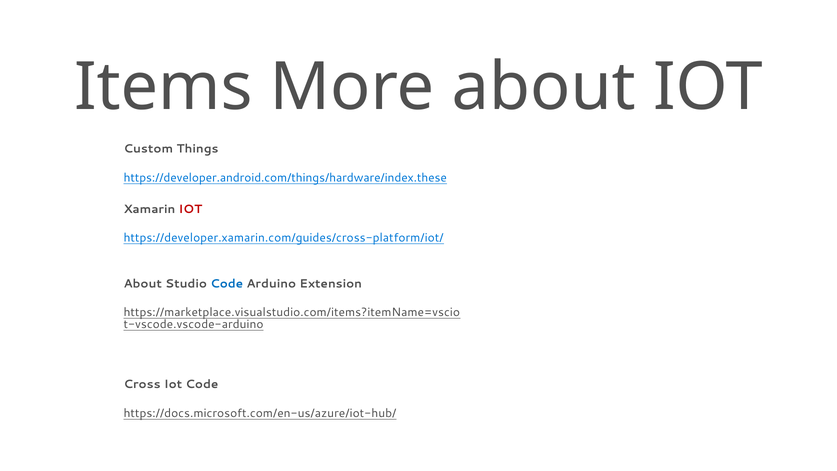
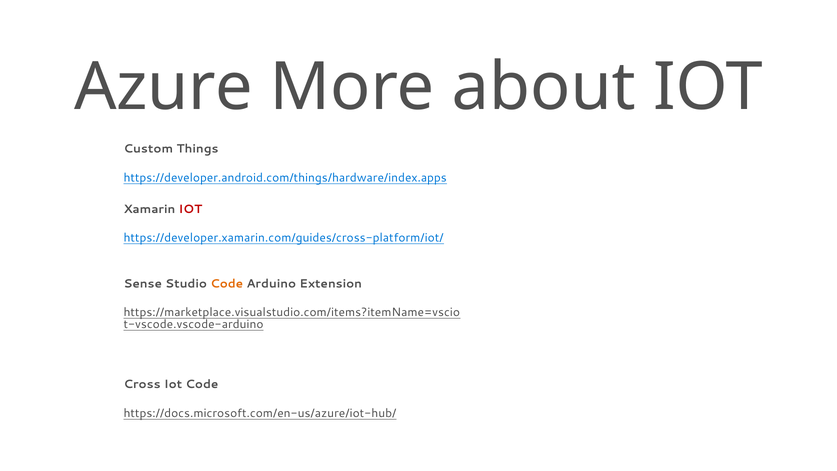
Items: Items -> Azure
https://developer.android.com/things/hardware/index.these: https://developer.android.com/things/hardware/index.these -> https://developer.android.com/things/hardware/index.apps
About at (143, 283): About -> Sense
Code at (227, 283) colour: blue -> orange
